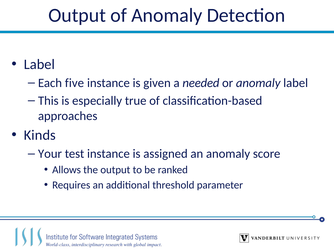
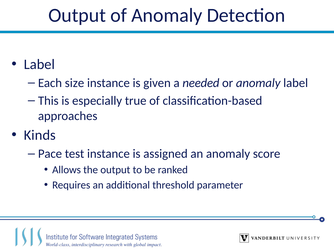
five: five -> size
Your: Your -> Pace
